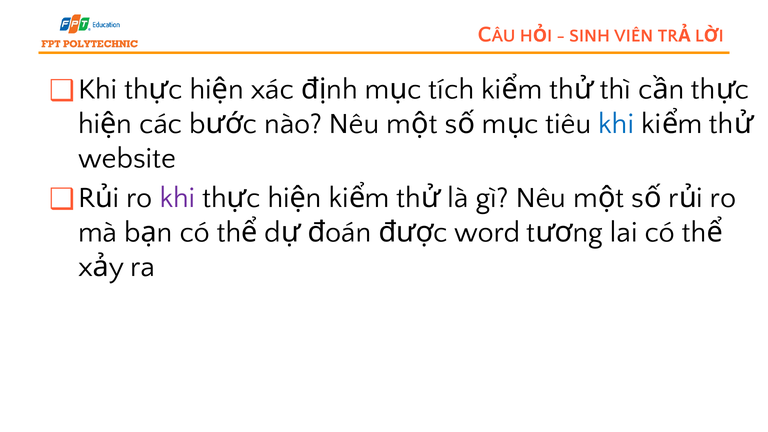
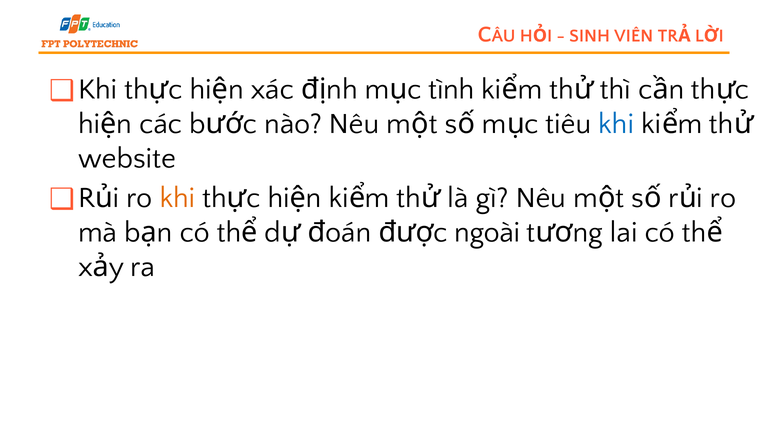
tích: tích -> tình
khi at (178, 198) colour: purple -> orange
word: word -> ngoài
